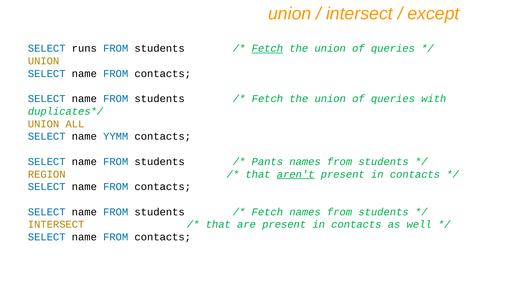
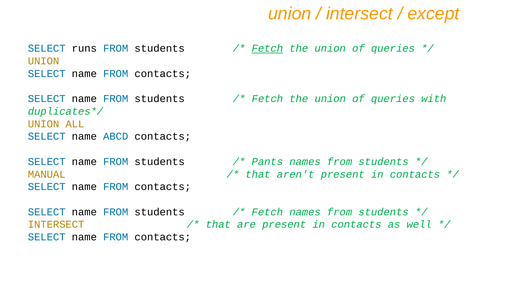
YYMM: YYMM -> ABCD
REGION: REGION -> MANUAL
aren't underline: present -> none
